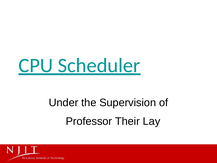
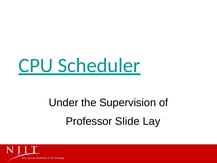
Their: Their -> Slide
